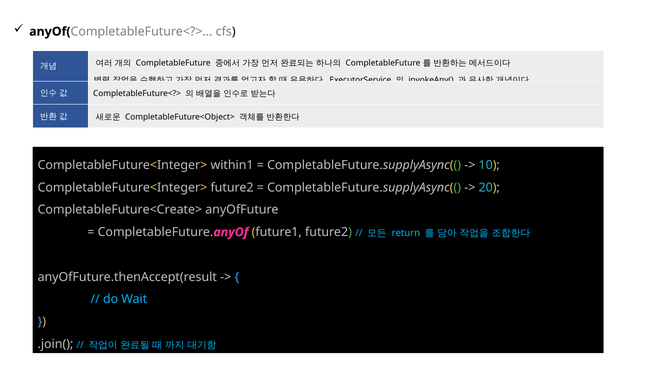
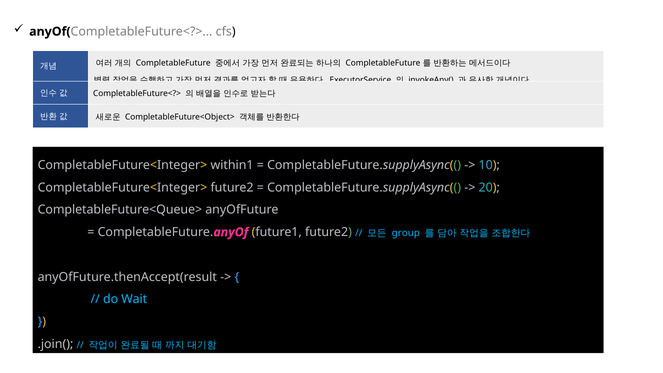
CompletableFuture<Create>: CompletableFuture<Create> -> CompletableFuture<Queue>
return: return -> group
